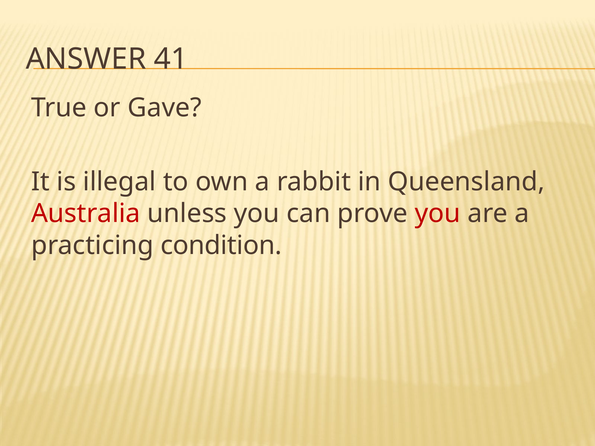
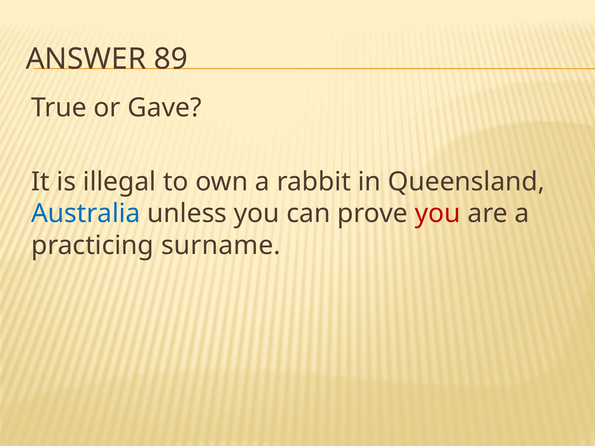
41: 41 -> 89
Australia colour: red -> blue
condition: condition -> surname
